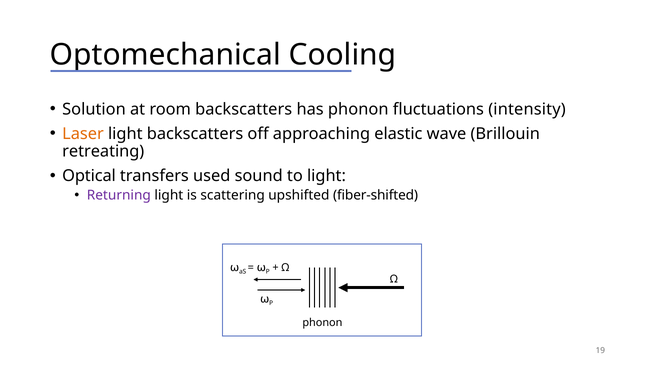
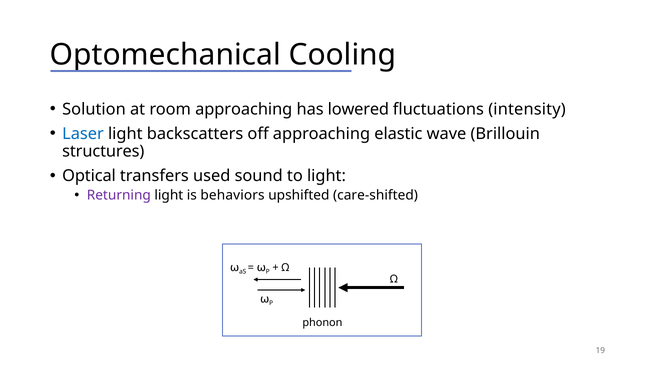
room backscatters: backscatters -> approaching
has phonon: phonon -> lowered
Laser colour: orange -> blue
retreating: retreating -> structures
scattering: scattering -> behaviors
fiber-shifted: fiber-shifted -> care-shifted
